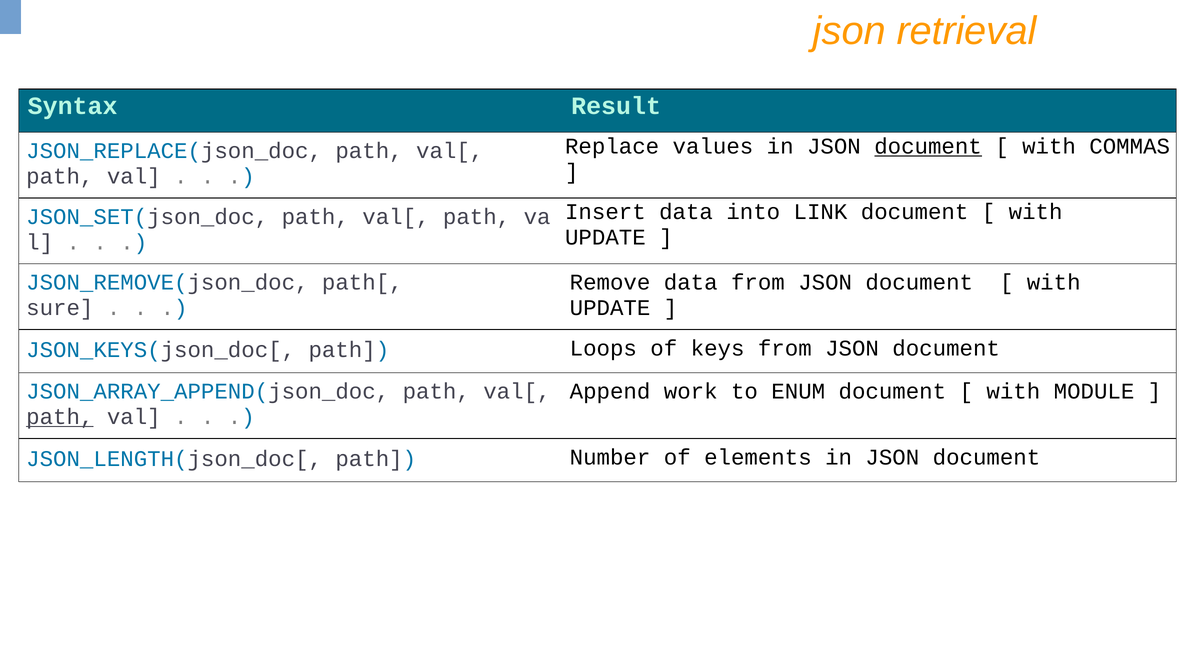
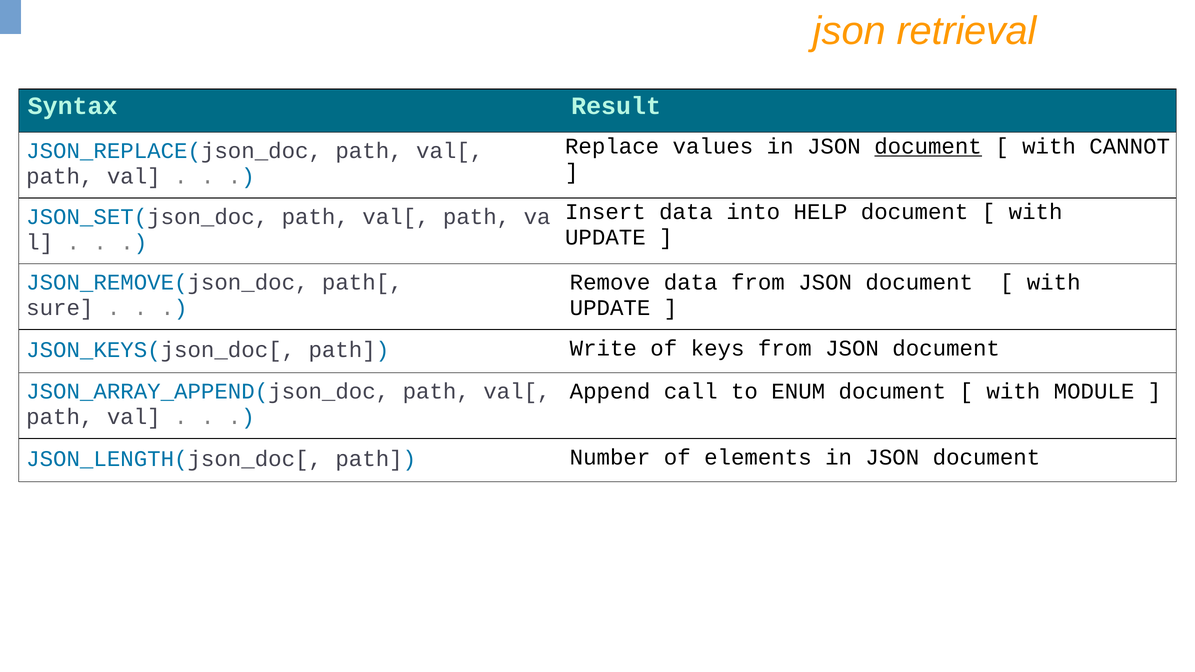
COMMAS: COMMAS -> CANNOT
LINK: LINK -> HELP
Loops: Loops -> Write
work: work -> call
path at (60, 417) underline: present -> none
